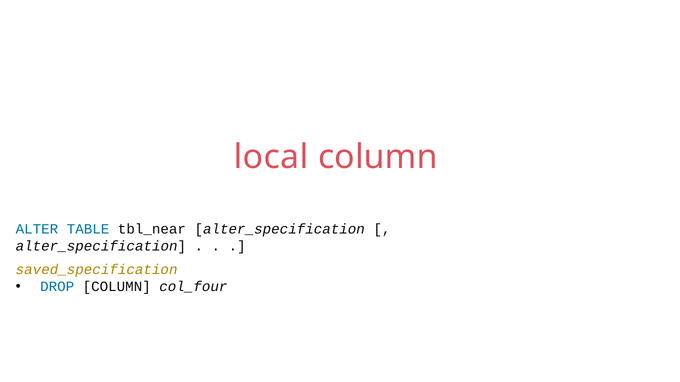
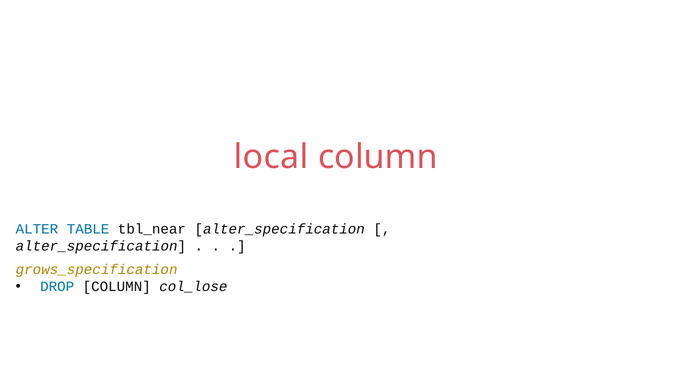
saved_specification: saved_specification -> grows_specification
col_four: col_four -> col_lose
